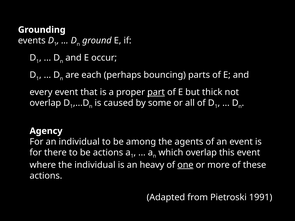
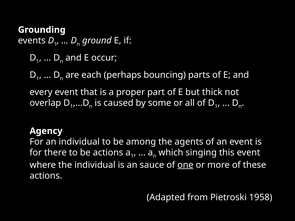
part underline: present -> none
which overlap: overlap -> singing
heavy: heavy -> sauce
1991: 1991 -> 1958
